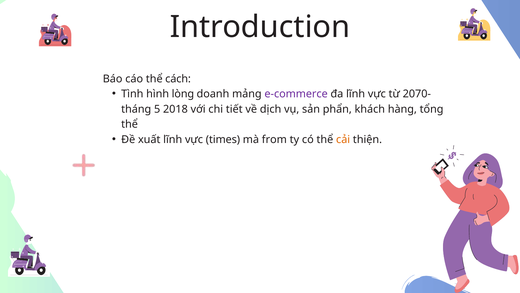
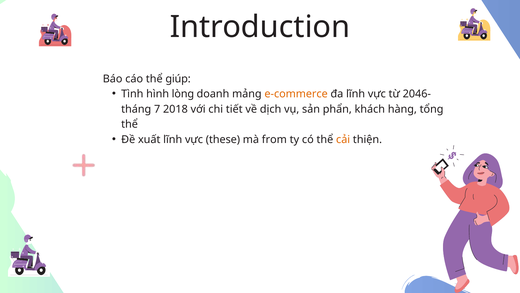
cách: cách -> giúp
e-commerce colour: purple -> orange
2070-: 2070- -> 2046-
5: 5 -> 7
times: times -> these
